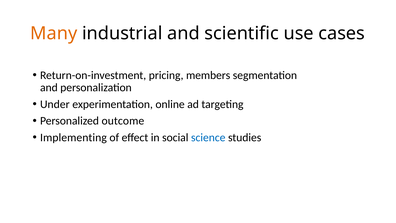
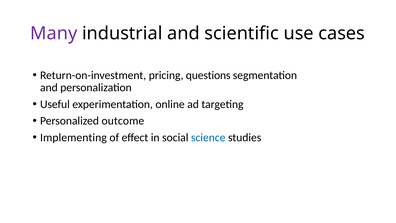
Many colour: orange -> purple
members: members -> questions
Under: Under -> Useful
